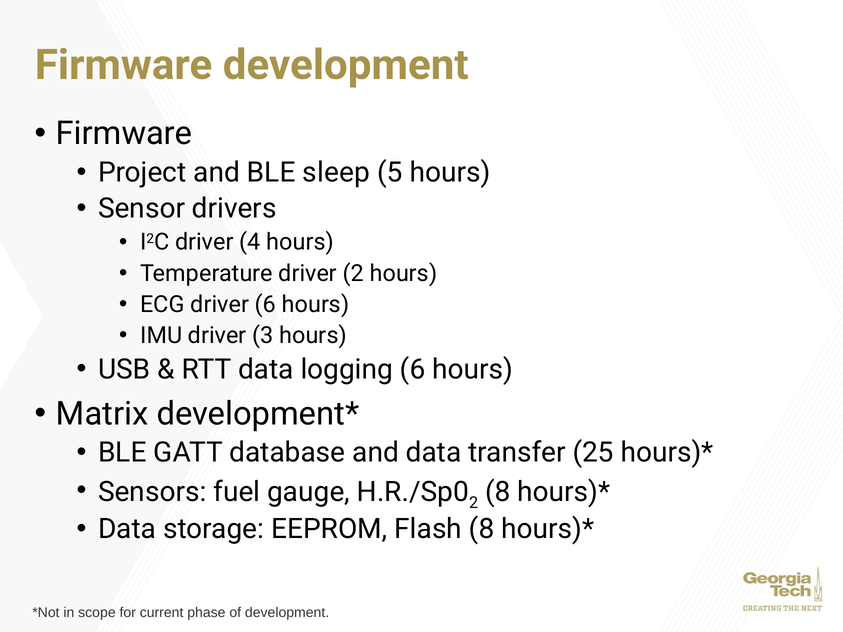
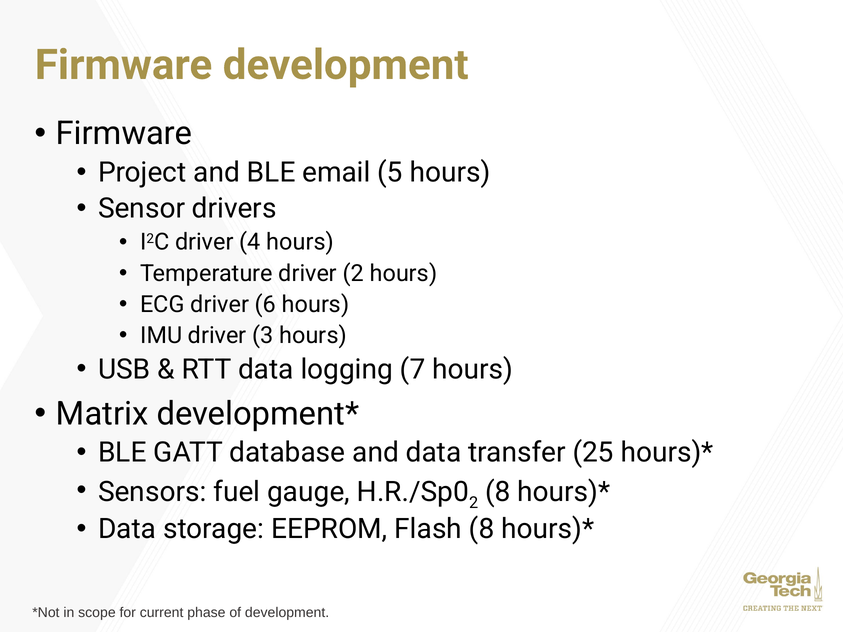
sleep: sleep -> email
logging 6: 6 -> 7
